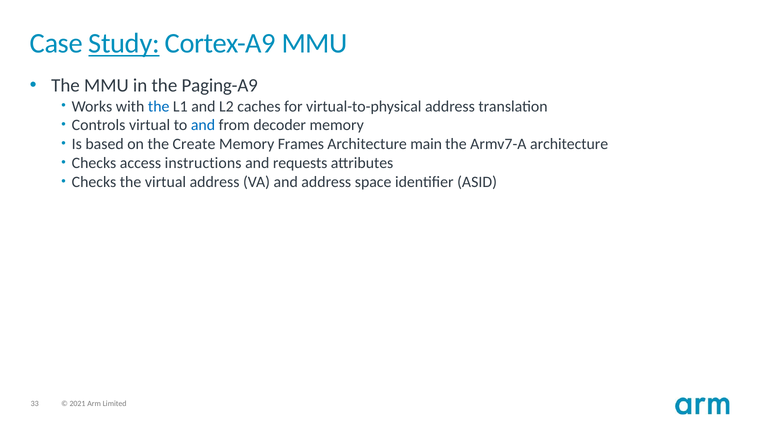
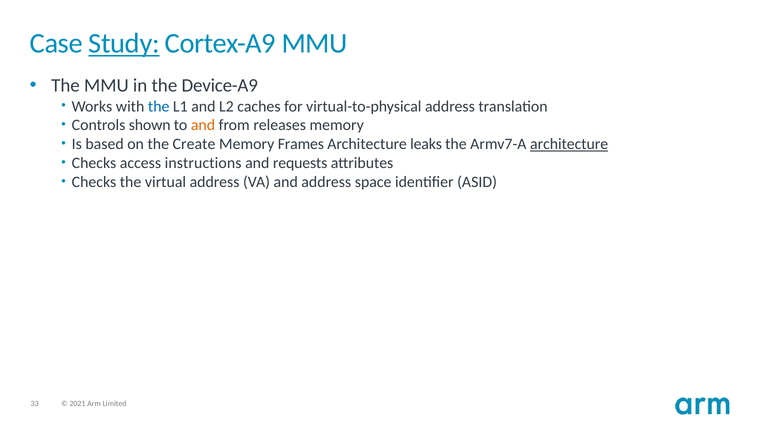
Paging-A9: Paging-A9 -> Device-A9
Controls virtual: virtual -> shown
and at (203, 125) colour: blue -> orange
decoder: decoder -> releases
main: main -> leaks
architecture at (569, 144) underline: none -> present
